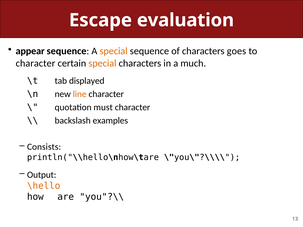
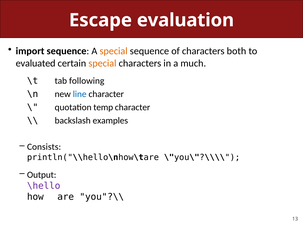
appear: appear -> import
goes: goes -> both
character at (35, 63): character -> evaluated
displayed: displayed -> following
line colour: orange -> blue
must: must -> temp
\hello colour: orange -> purple
